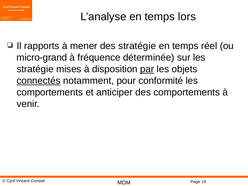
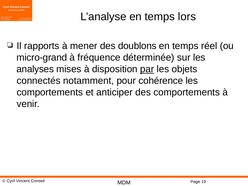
des stratégie: stratégie -> doublons
stratégie at (35, 69): stratégie -> analyses
connectés underline: present -> none
conformité: conformité -> cohérence
